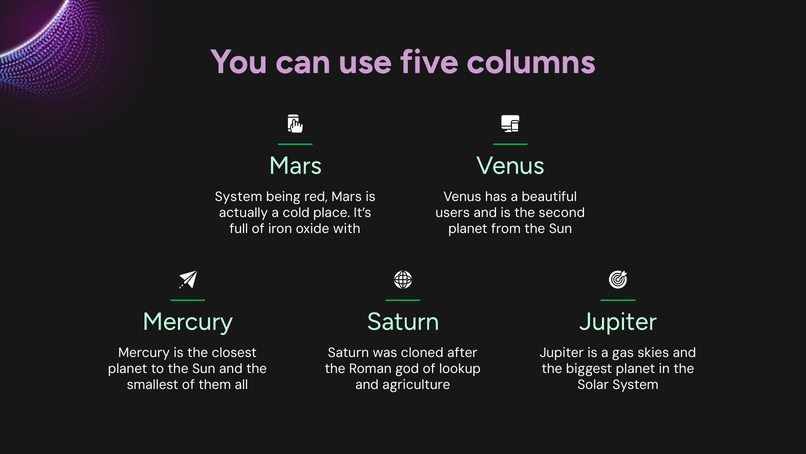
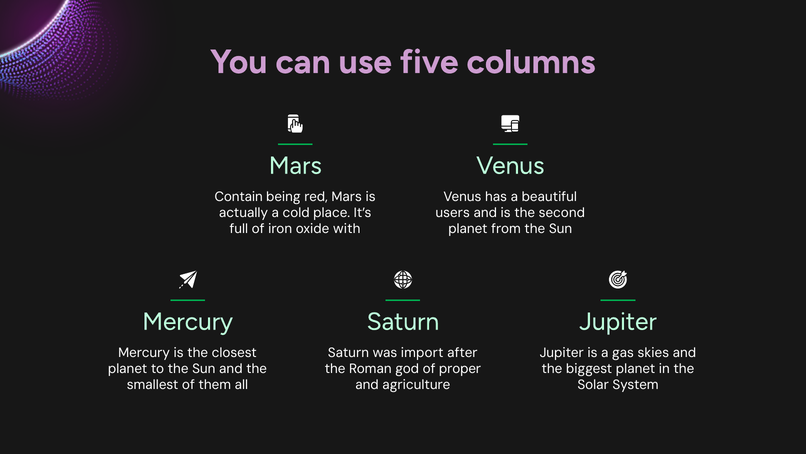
System at (239, 196): System -> Contain
cloned: cloned -> import
lookup: lookup -> proper
